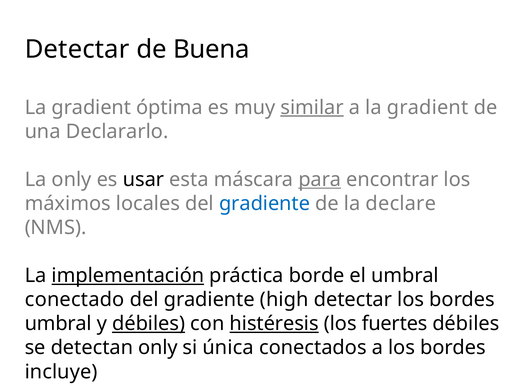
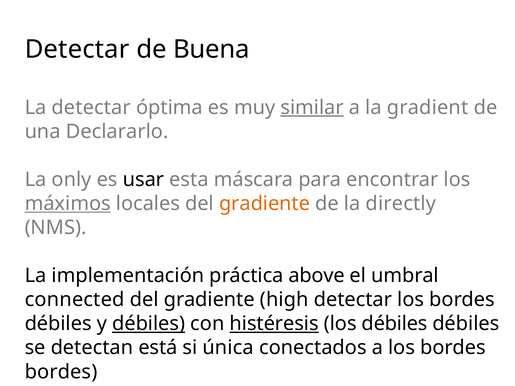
gradient at (91, 107): gradient -> detectar
para underline: present -> none
máximos underline: none -> present
gradiente at (265, 204) colour: blue -> orange
declare: declare -> directly
implementación underline: present -> none
borde: borde -> above
conectado: conectado -> connected
umbral at (58, 324): umbral -> débiles
los fuertes: fuertes -> débiles
detectan only: only -> está
incluye at (61, 372): incluye -> bordes
